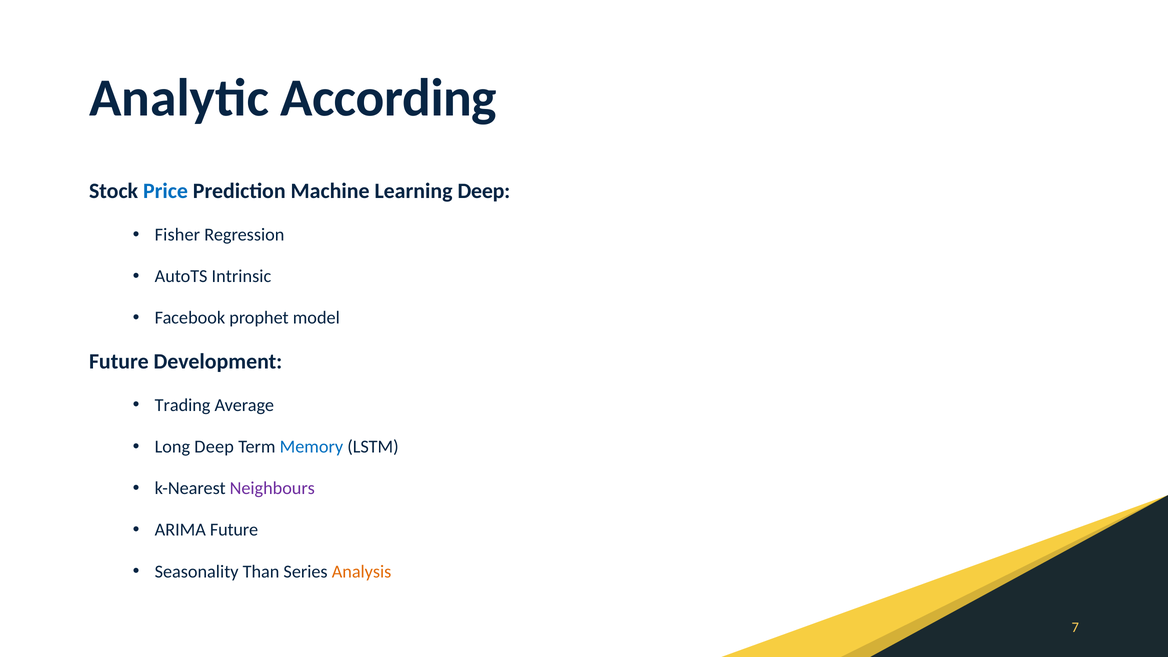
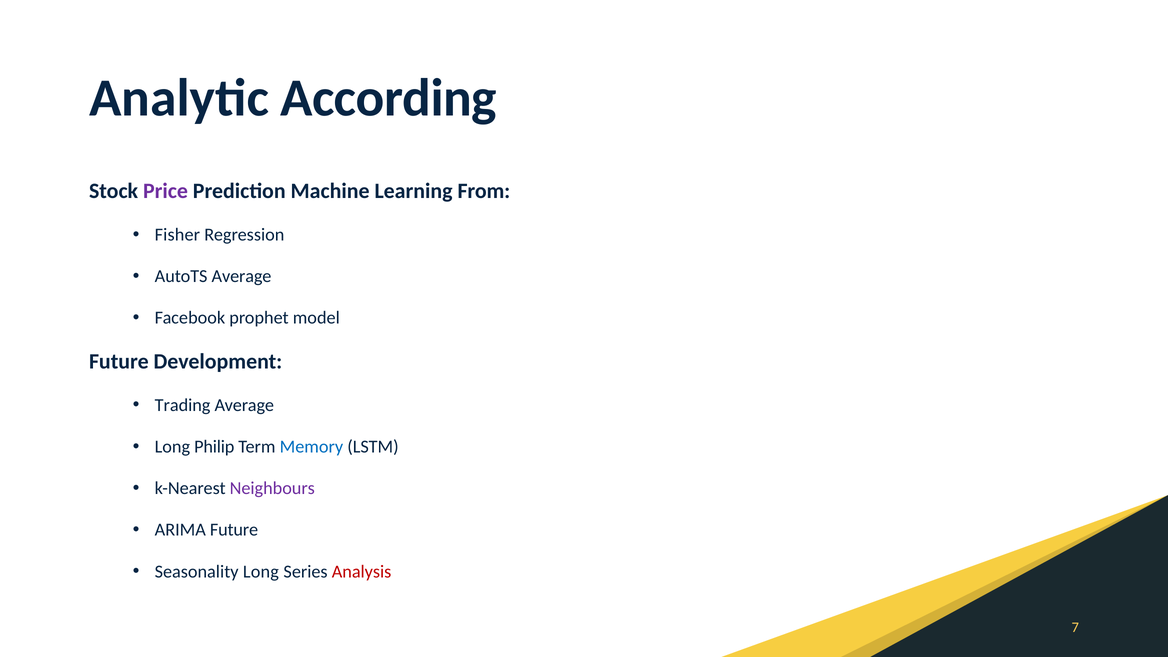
Price colour: blue -> purple
Learning Deep: Deep -> From
AutoTS Intrinsic: Intrinsic -> Average
Long Deep: Deep -> Philip
Seasonality Than: Than -> Long
Analysis colour: orange -> red
